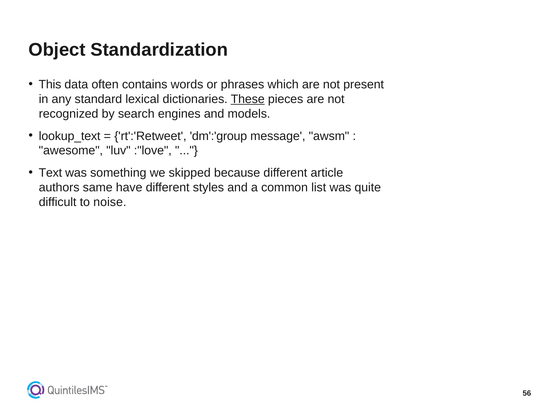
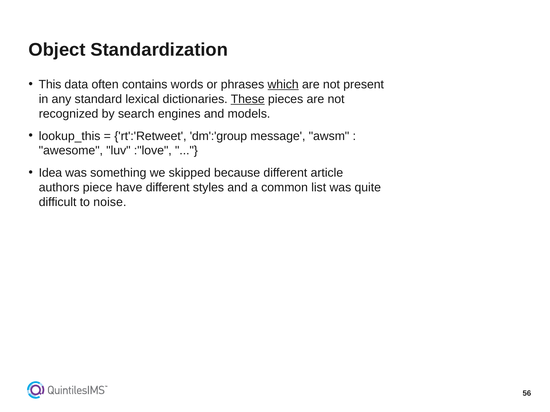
which underline: none -> present
lookup_text: lookup_text -> lookup_this
Text: Text -> Idea
same: same -> piece
